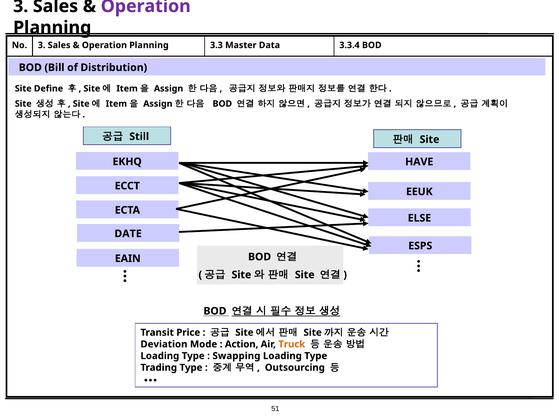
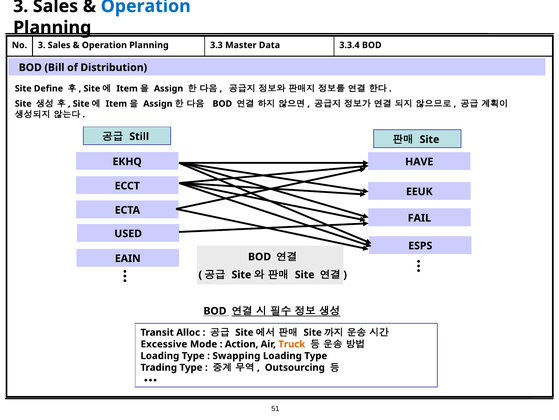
Operation at (146, 6) colour: purple -> blue
ELSE: ELSE -> FAIL
DATE: DATE -> USED
Price: Price -> Alloc
Deviation: Deviation -> Excessive
